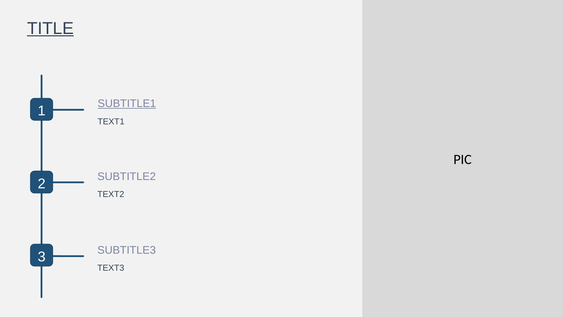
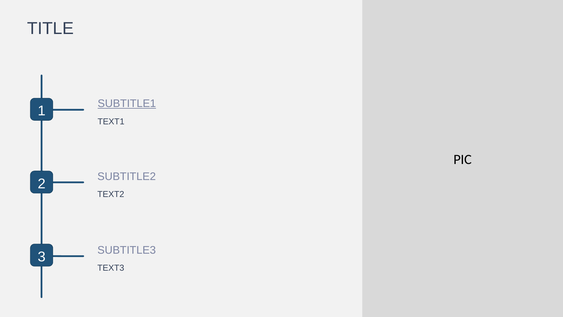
TITLE underline: present -> none
